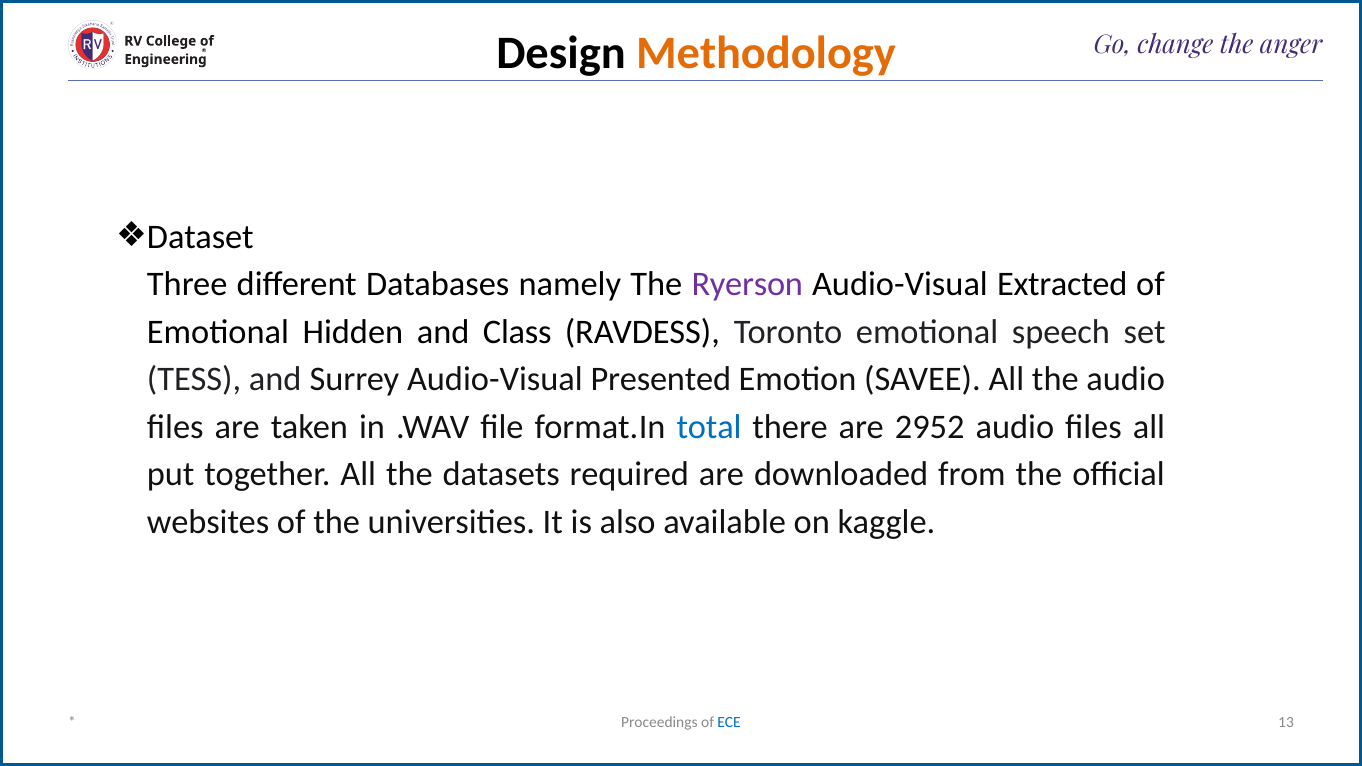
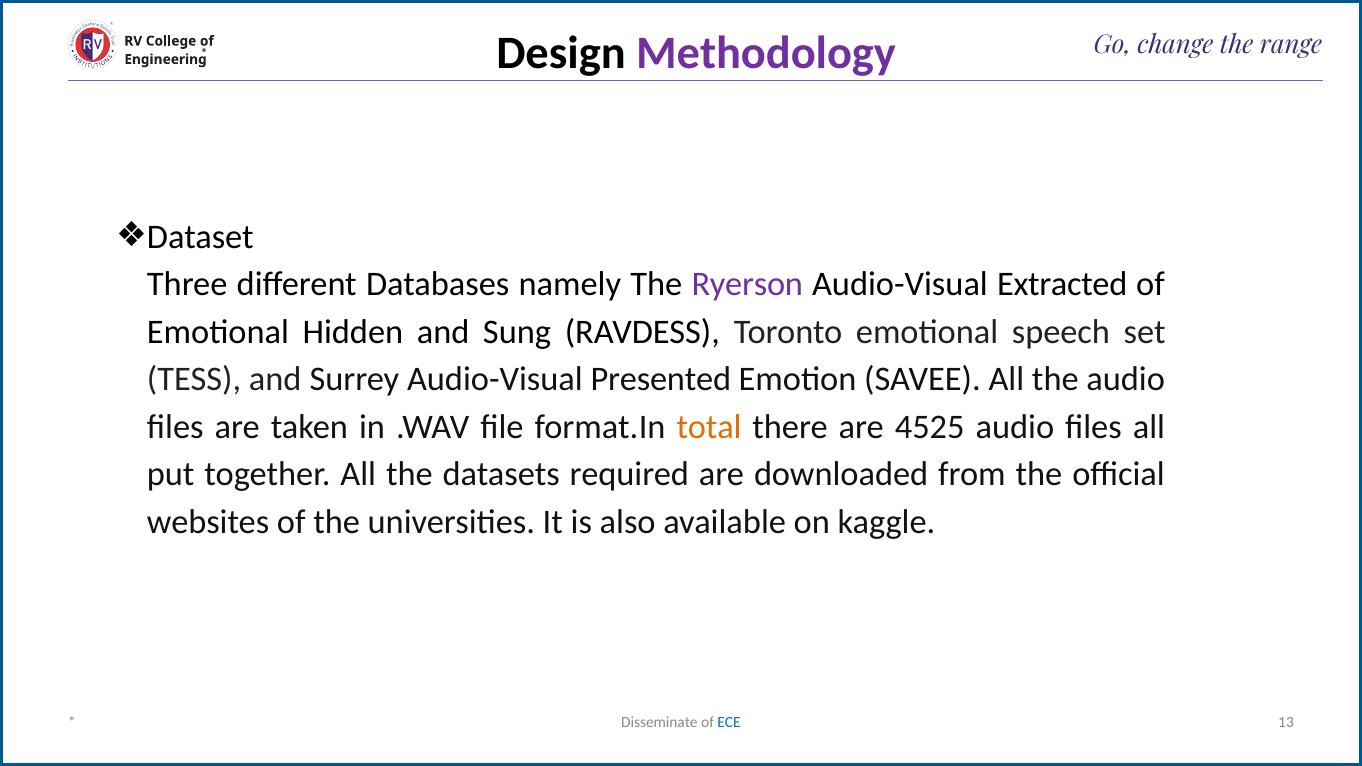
Methodology colour: orange -> purple
anger: anger -> range
Class: Class -> Sung
total colour: blue -> orange
2952: 2952 -> 4525
Proceedings: Proceedings -> Disseminate
